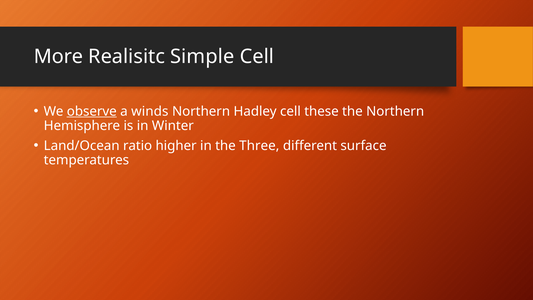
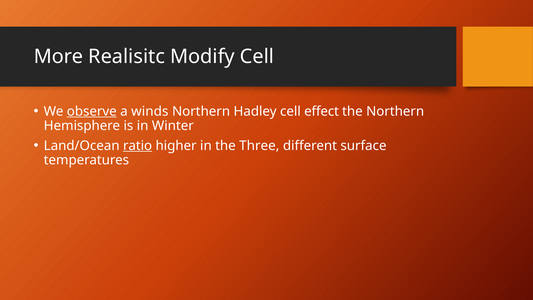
Simple: Simple -> Modify
these: these -> effect
ratio underline: none -> present
